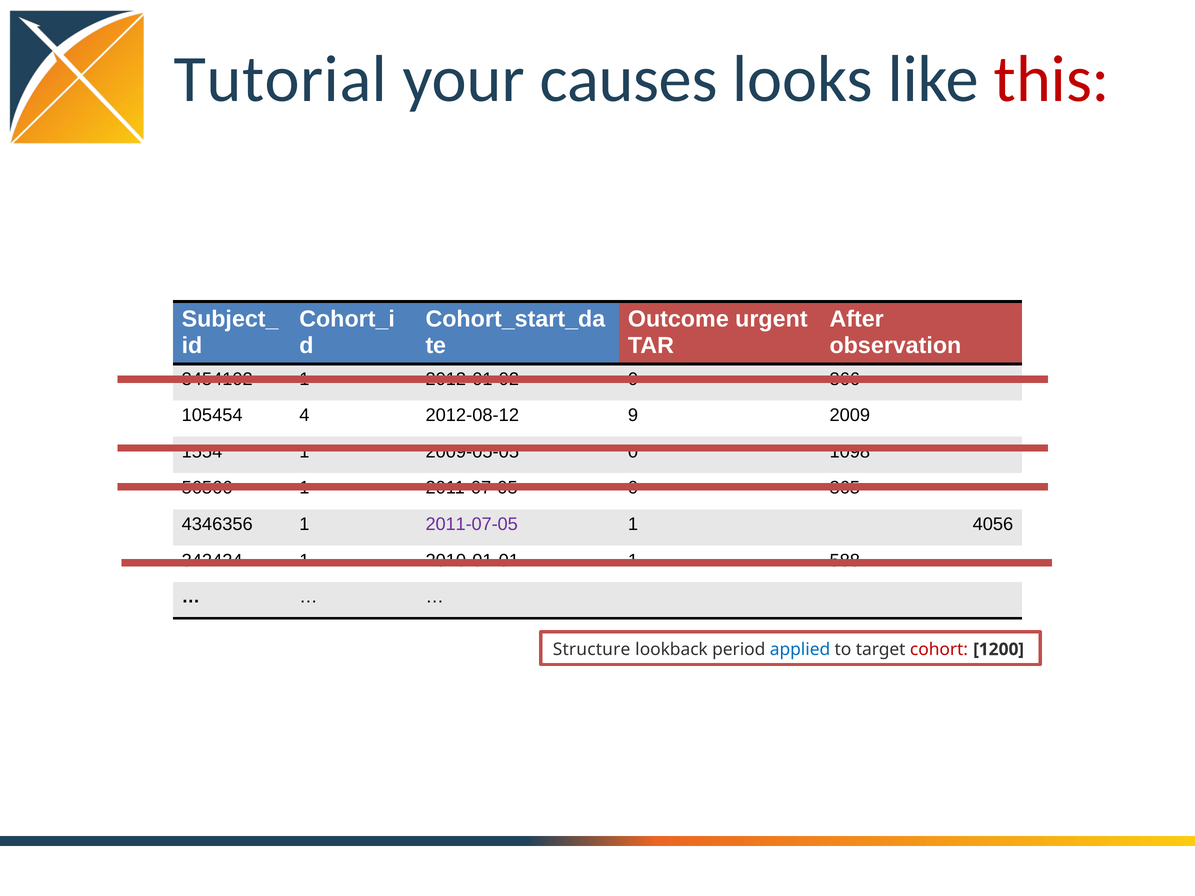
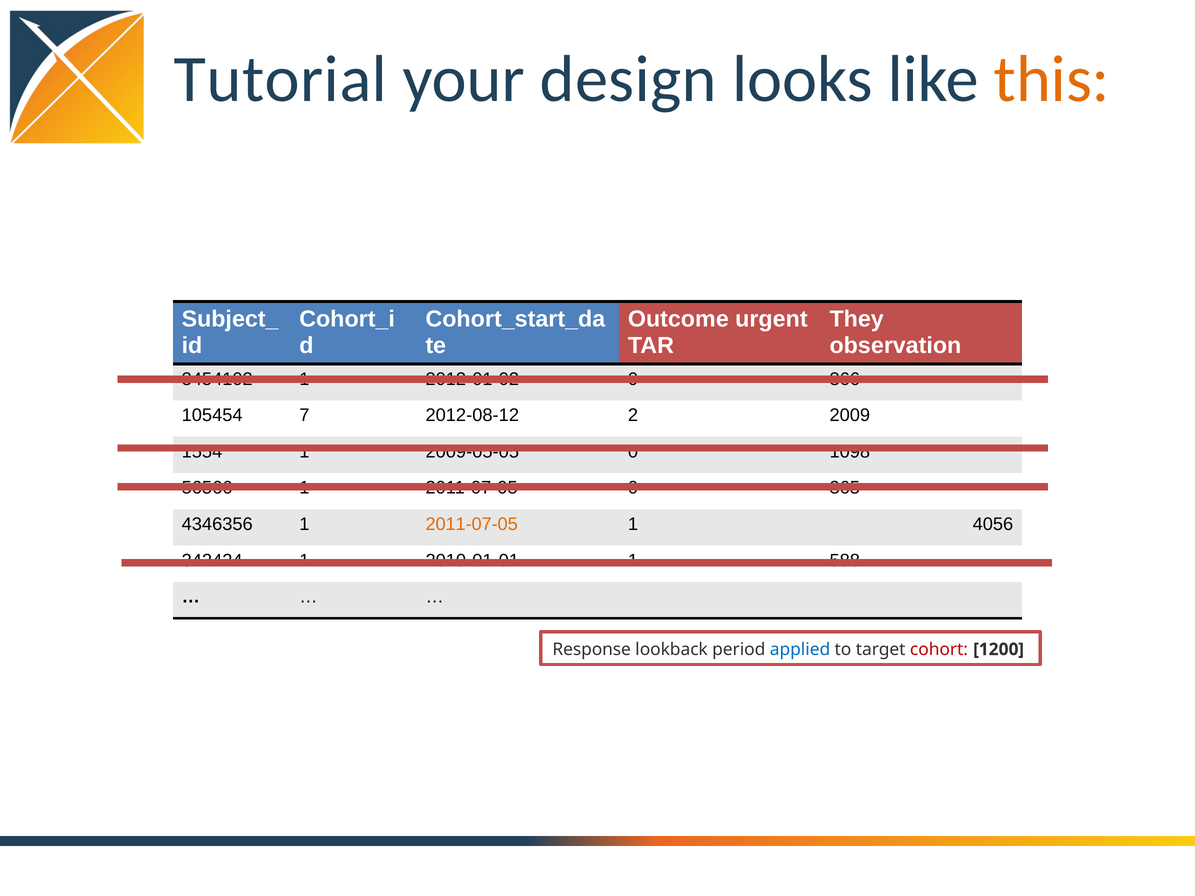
causes: causes -> design
this colour: red -> orange
After: After -> They
4: 4 -> 7
9: 9 -> 2
2011-07-05 at (472, 524) colour: purple -> orange
Structure: Structure -> Response
